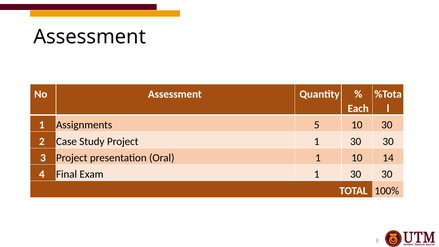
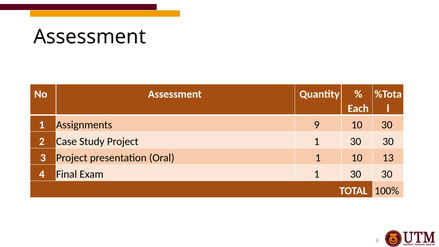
5: 5 -> 9
14: 14 -> 13
